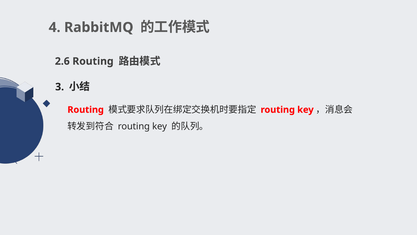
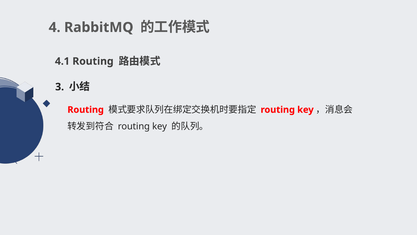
2.6: 2.6 -> 4.1
